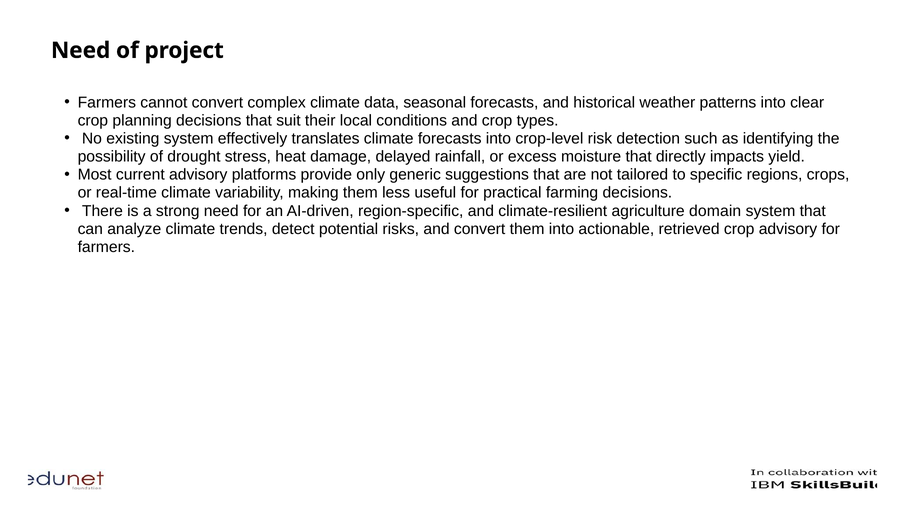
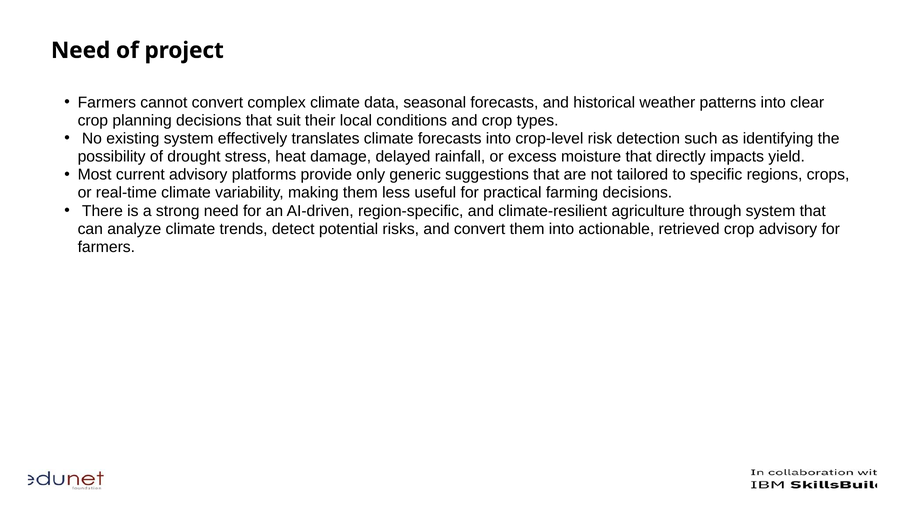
domain: domain -> through
